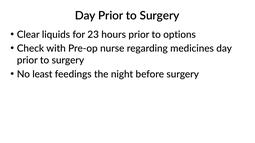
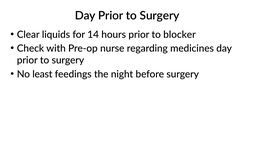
23: 23 -> 14
options: options -> blocker
